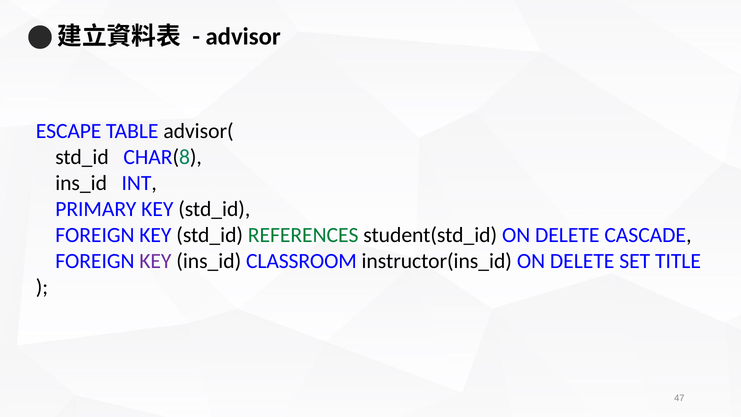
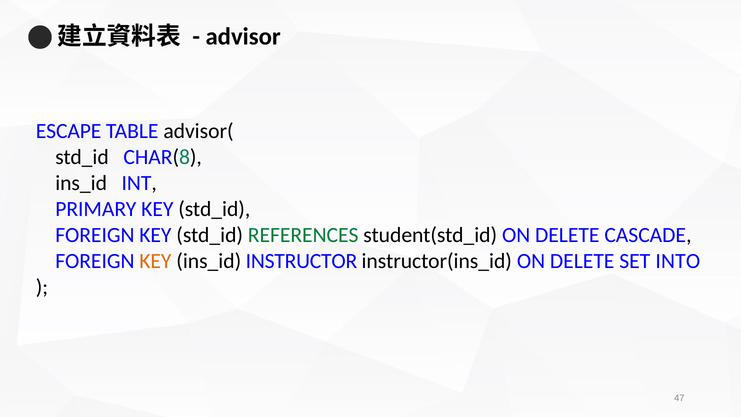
KEY at (155, 261) colour: purple -> orange
CLASSROOM: CLASSROOM -> INSTRUCTOR
TITLE: TITLE -> INTO
